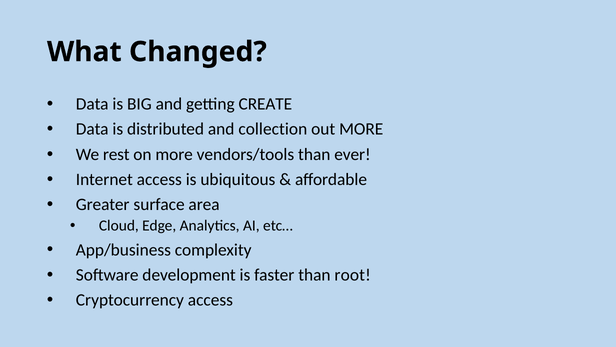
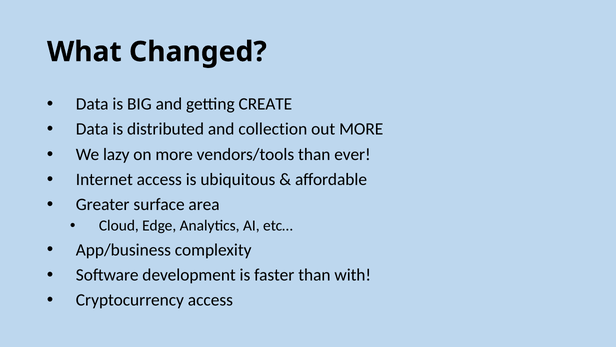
rest: rest -> lazy
root: root -> with
